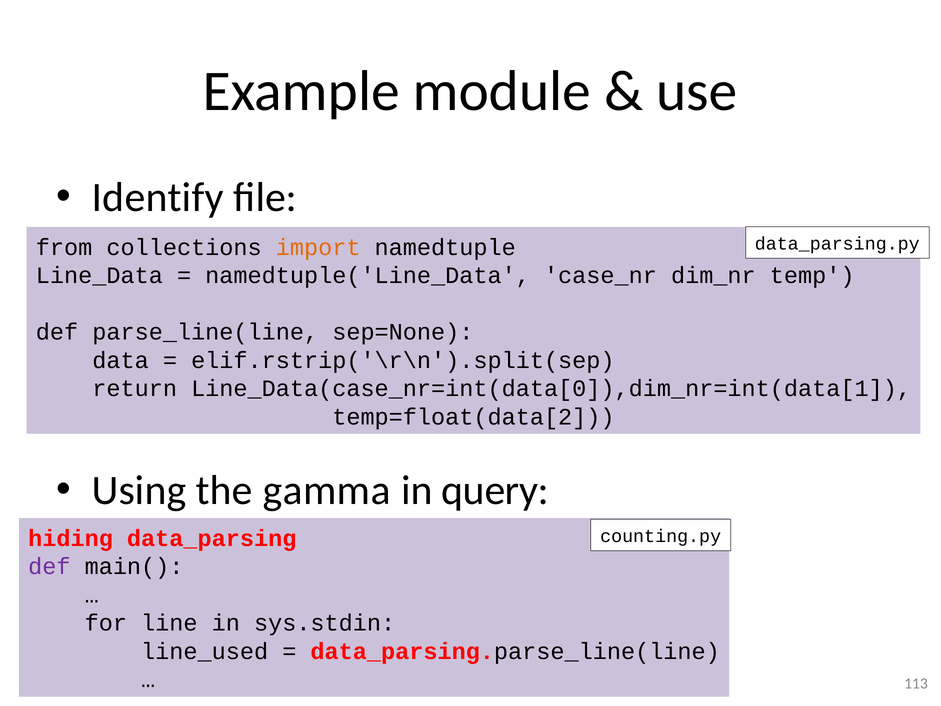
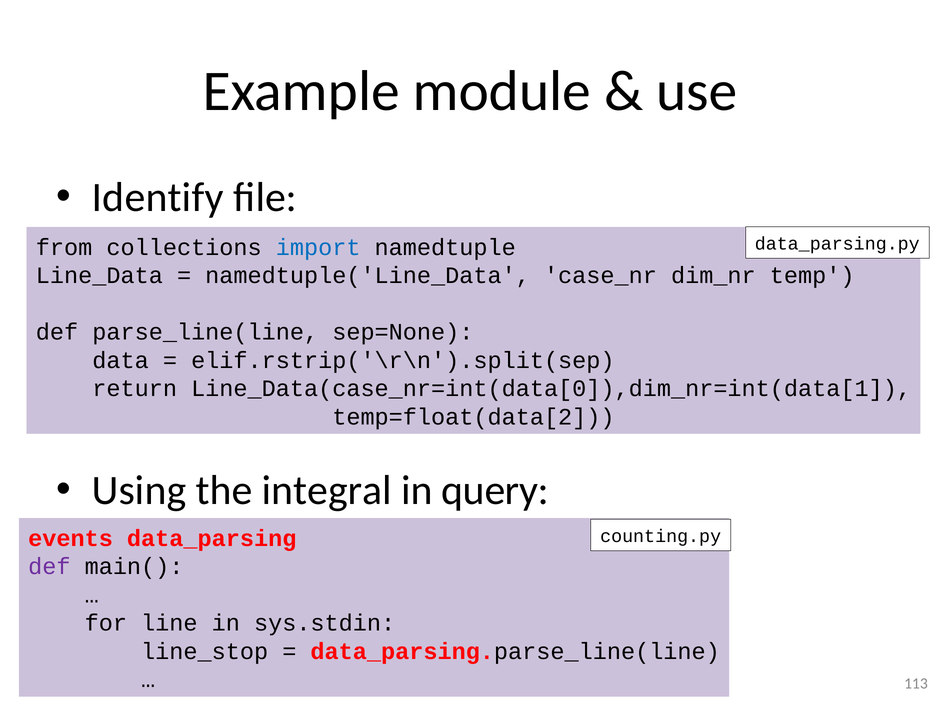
import colour: orange -> blue
gamma: gamma -> integral
hiding: hiding -> events
line_used: line_used -> line_stop
